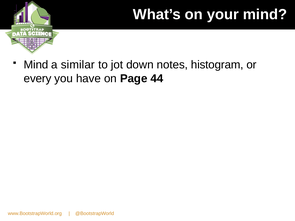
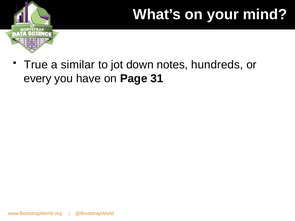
Mind at (36, 65): Mind -> True
histogram: histogram -> hundreds
44: 44 -> 31
